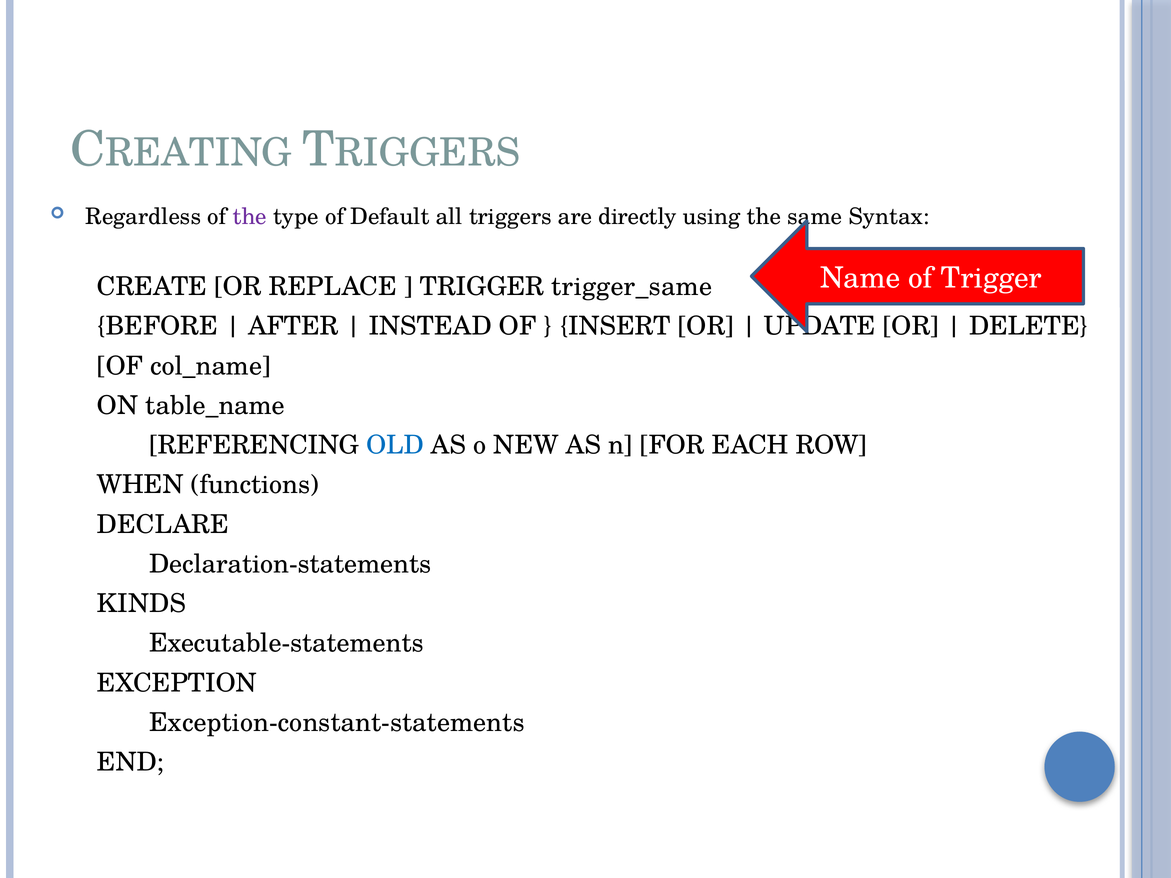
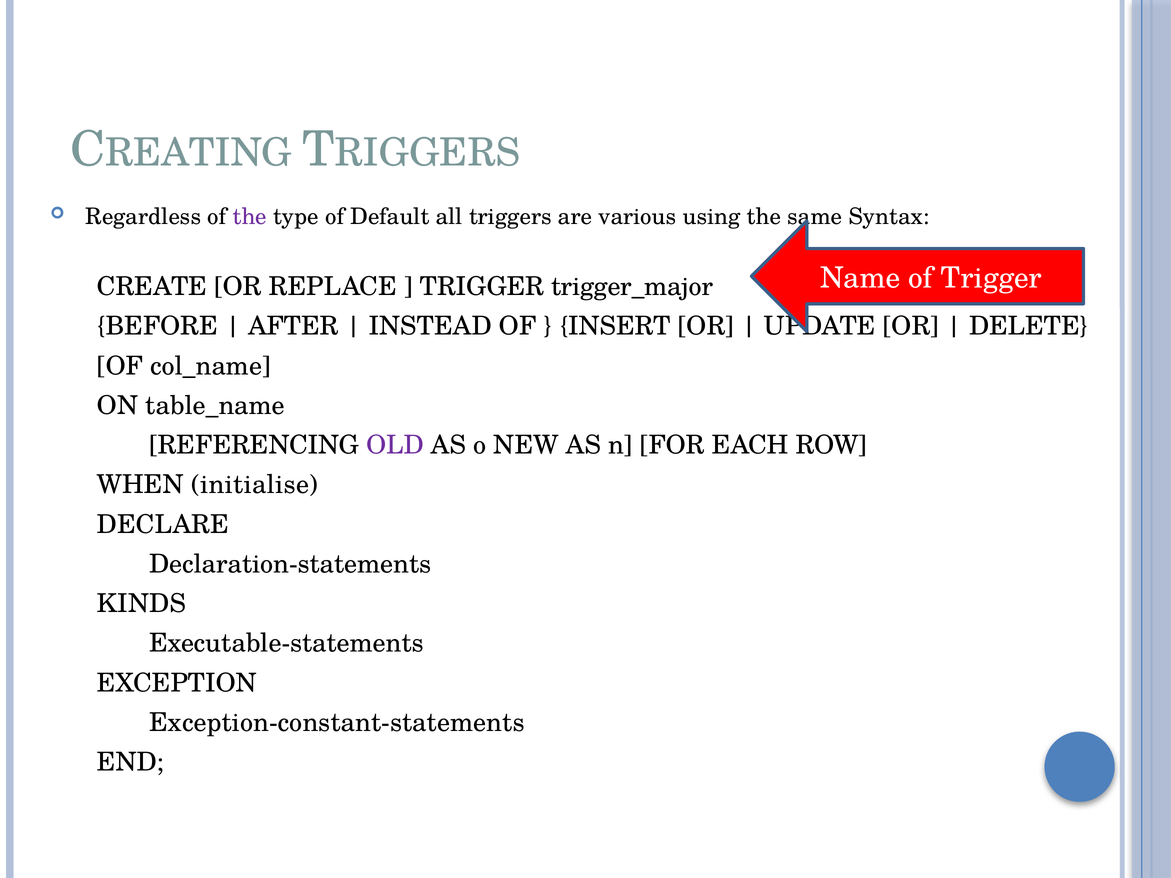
directly: directly -> various
trigger_same: trigger_same -> trigger_major
OLD colour: blue -> purple
functions: functions -> initialise
